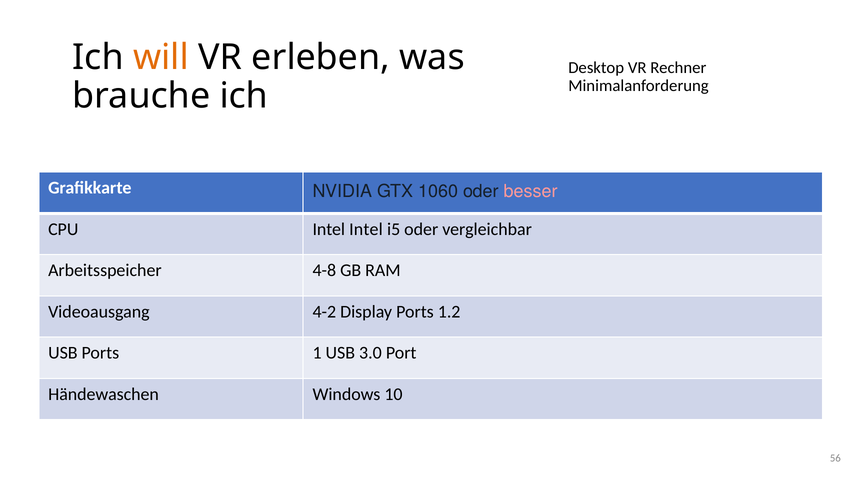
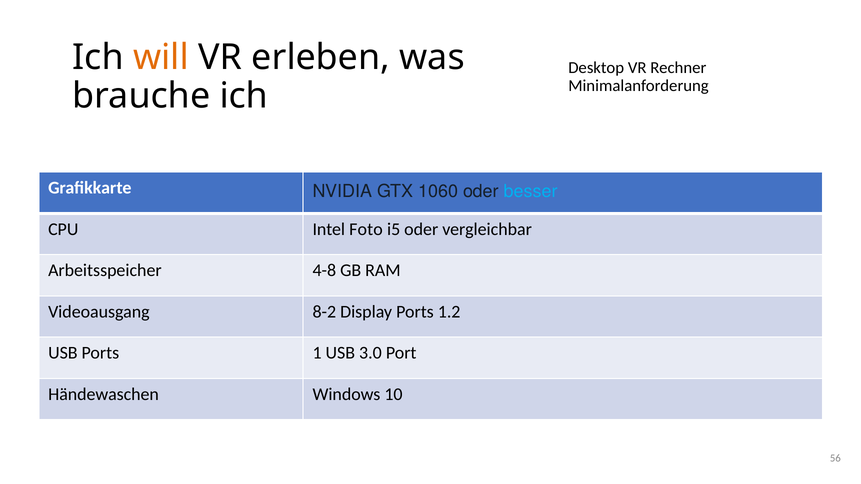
besser colour: pink -> light blue
Intel Intel: Intel -> Foto
4-2: 4-2 -> 8-2
